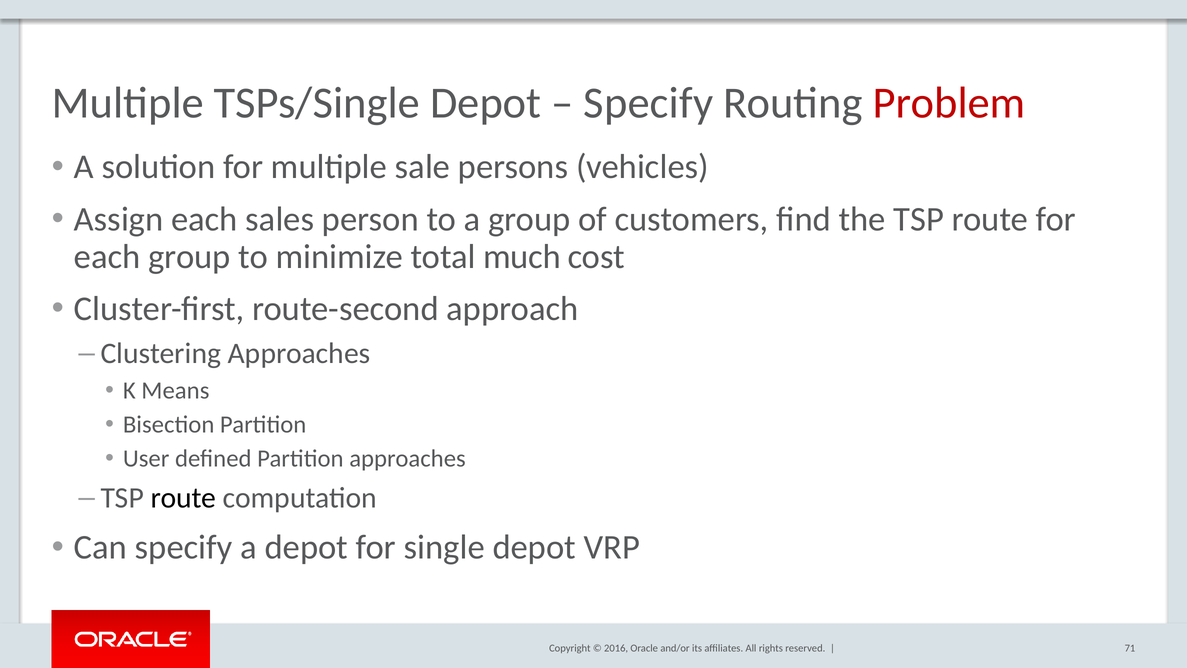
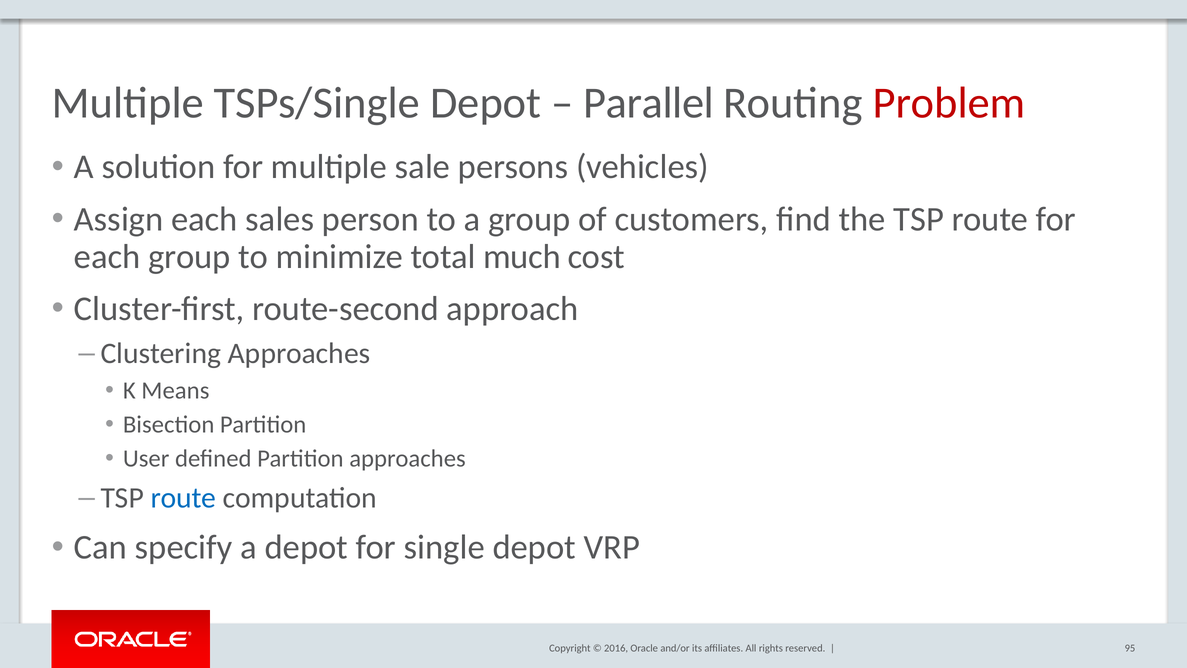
Specify at (648, 103): Specify -> Parallel
route at (183, 498) colour: black -> blue
71: 71 -> 95
